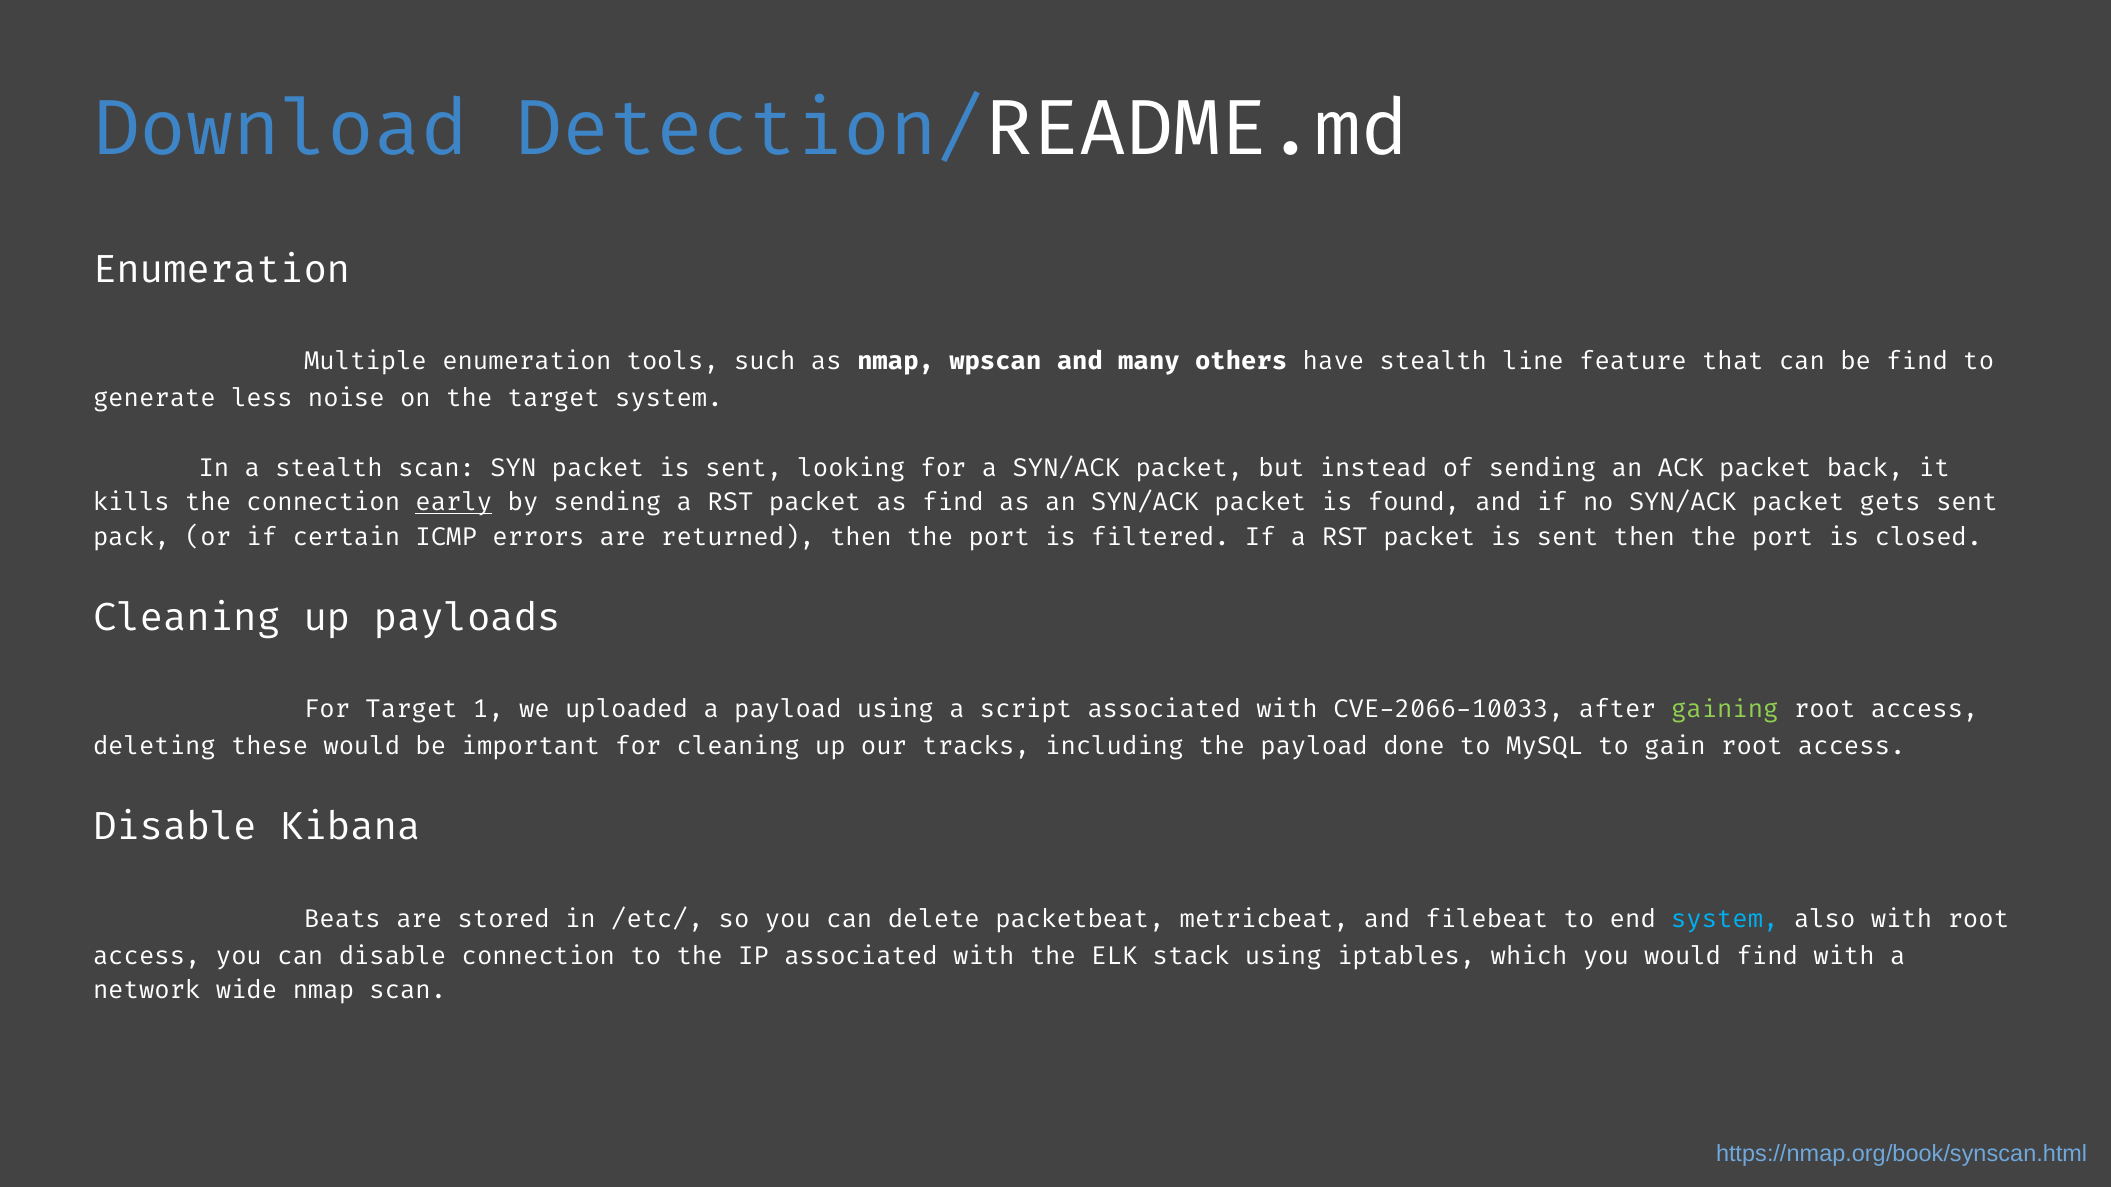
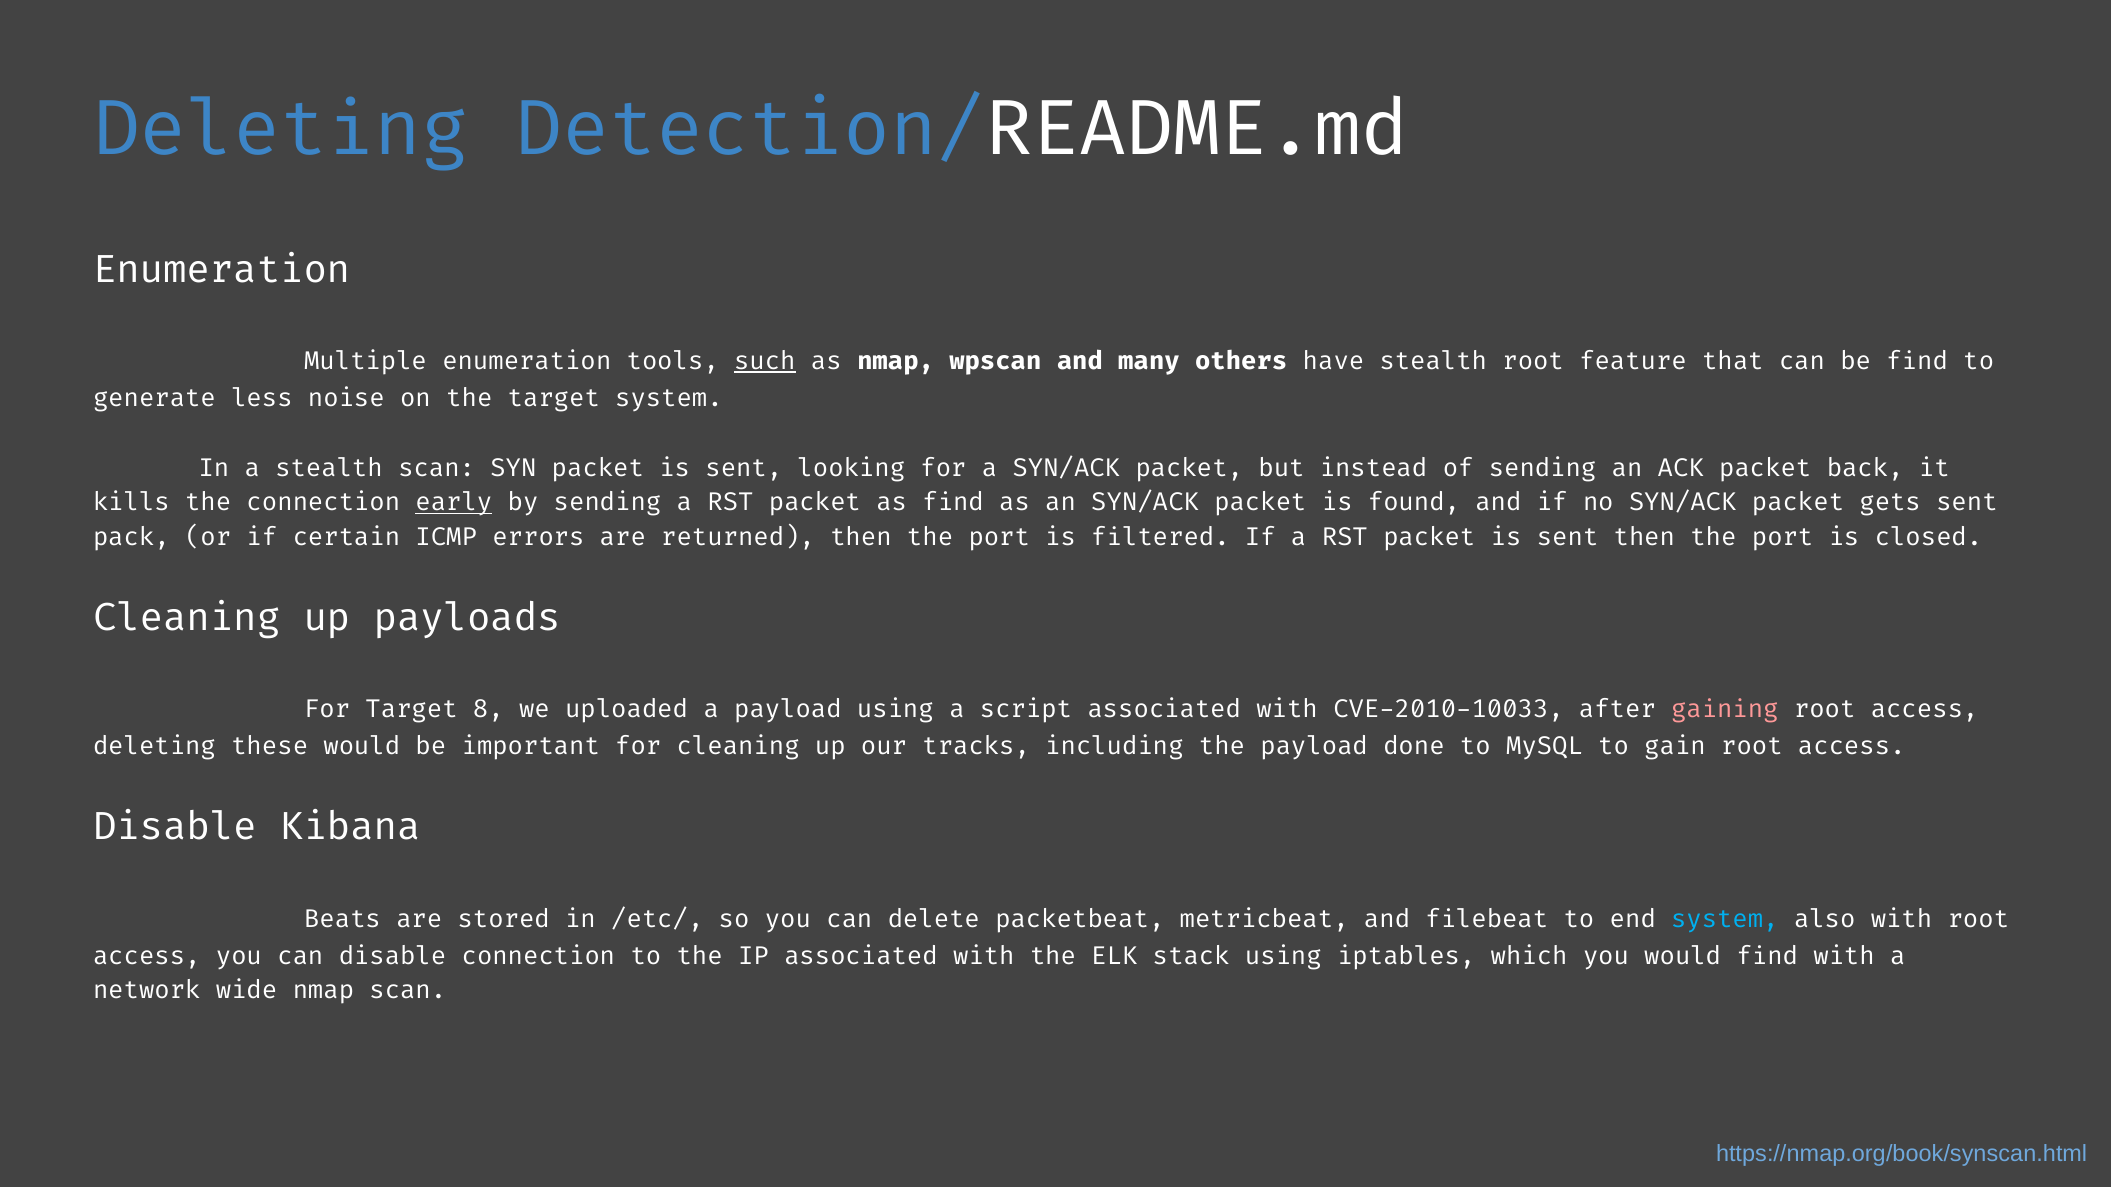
Download at (281, 129): Download -> Deleting
such underline: none -> present
stealth line: line -> root
1: 1 -> 8
CVE-2066-10033: CVE-2066-10033 -> CVE-2010-10033
gaining colour: light green -> pink
